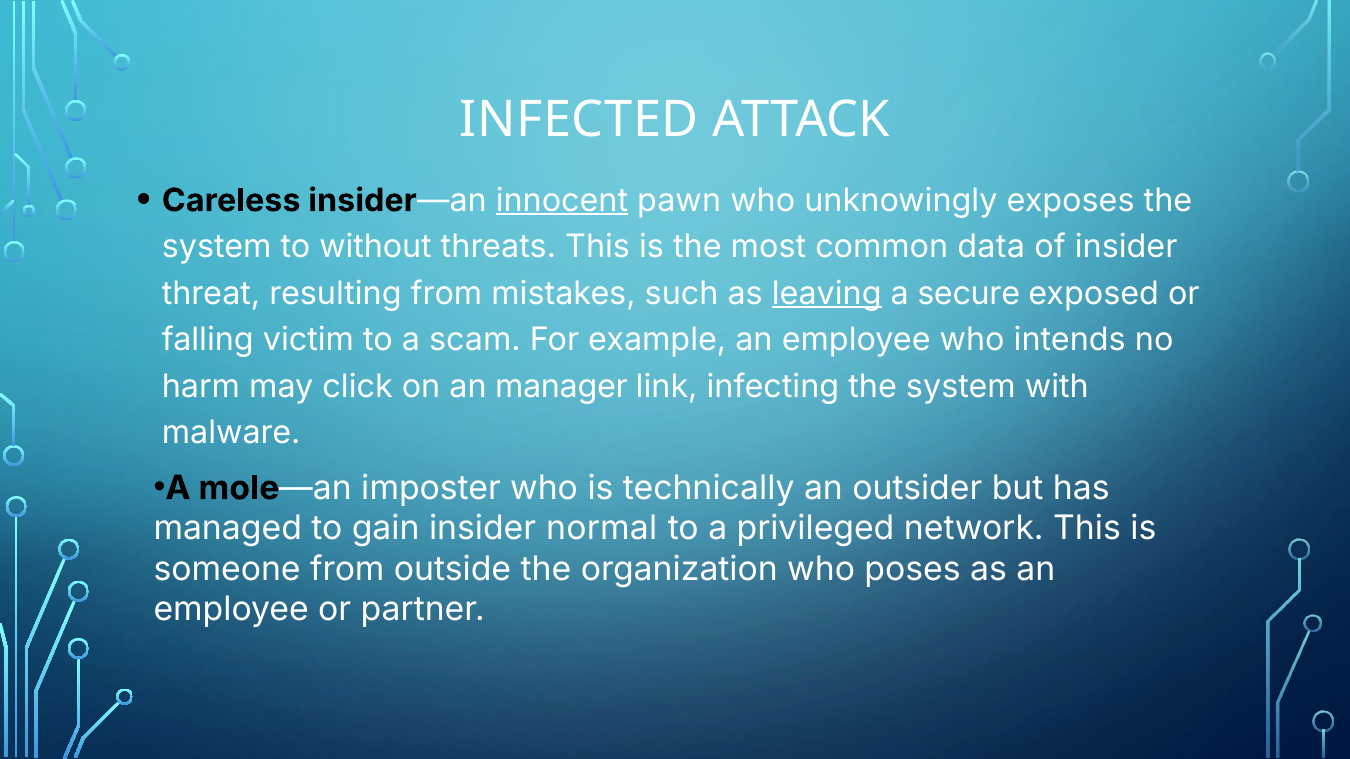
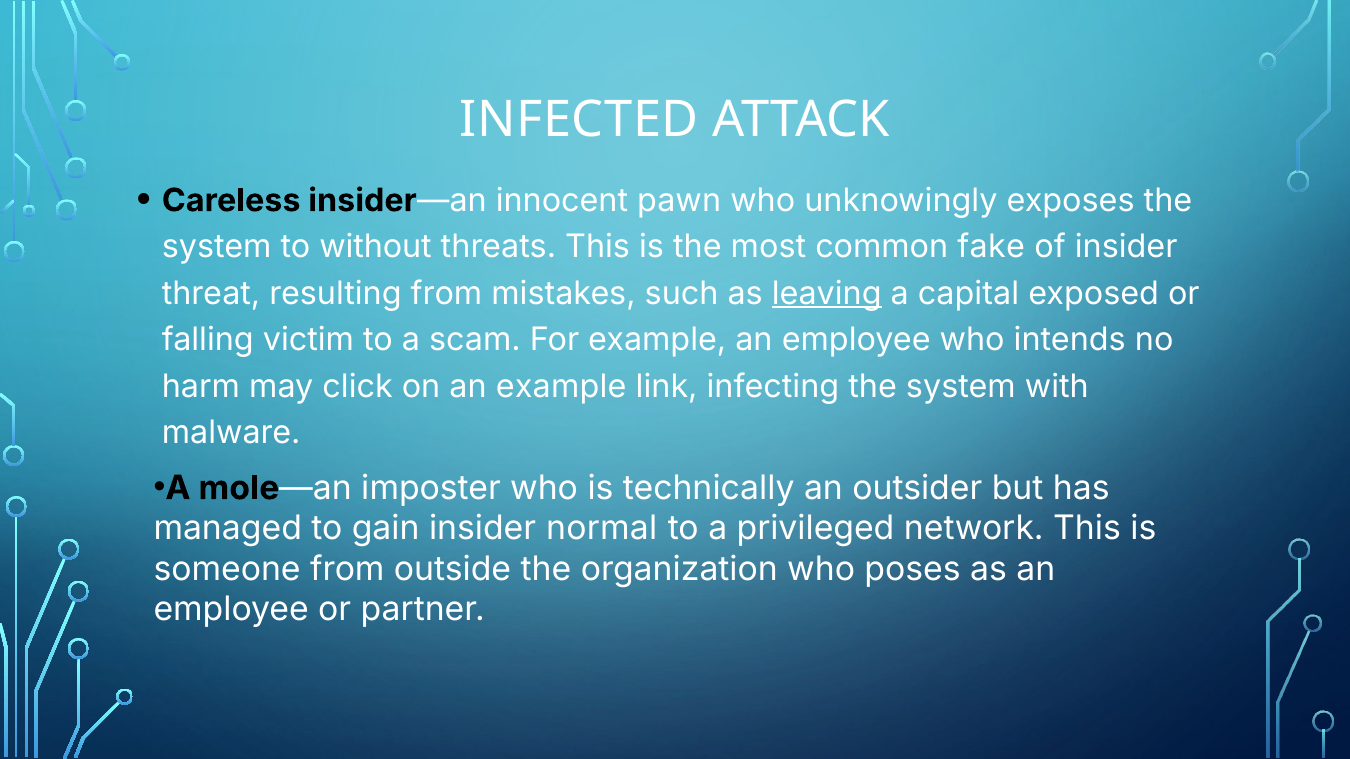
innocent underline: present -> none
data: data -> fake
secure: secure -> capital
an manager: manager -> example
